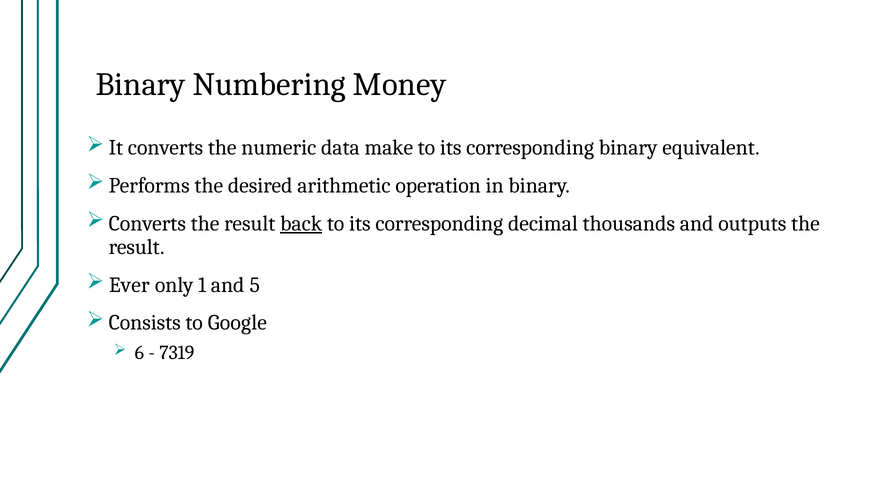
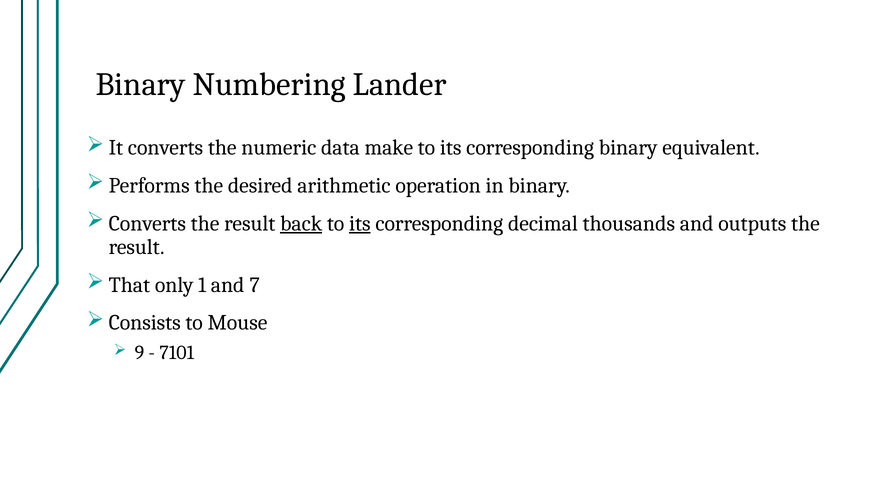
Money: Money -> Lander
its at (360, 223) underline: none -> present
Ever: Ever -> That
5: 5 -> 7
Google: Google -> Mouse
6: 6 -> 9
7319: 7319 -> 7101
